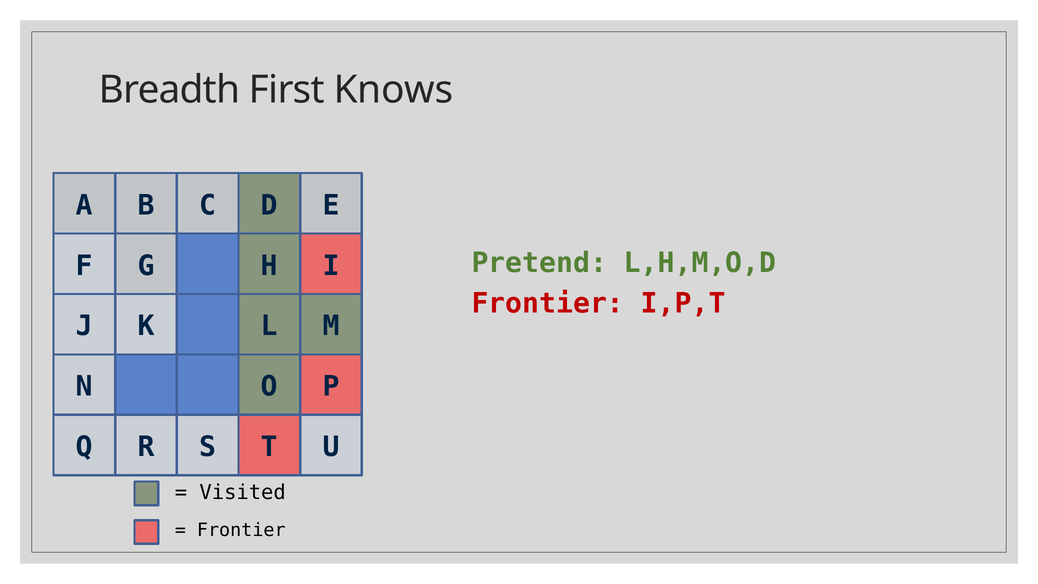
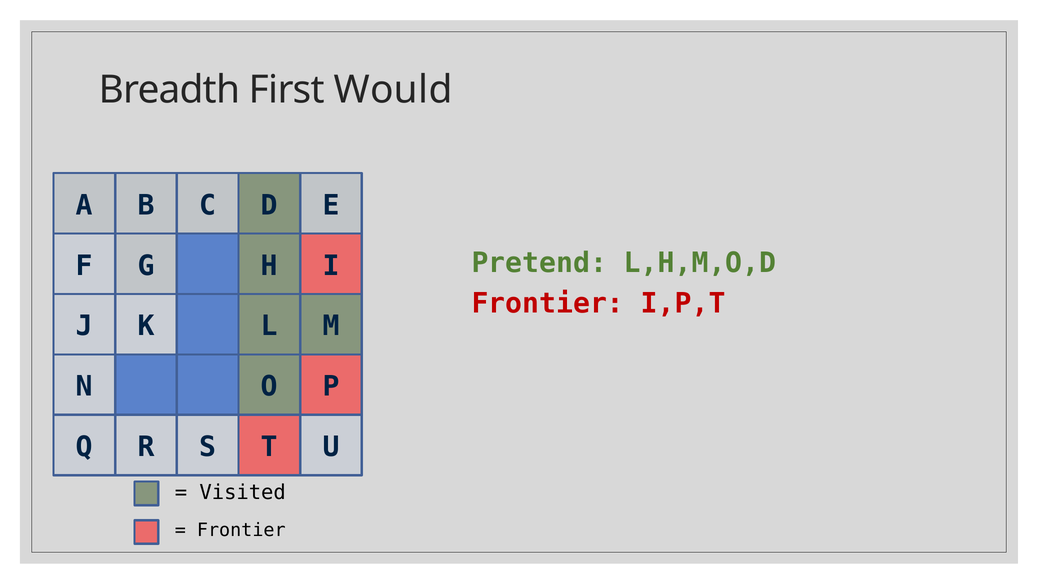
Knows: Knows -> Would
